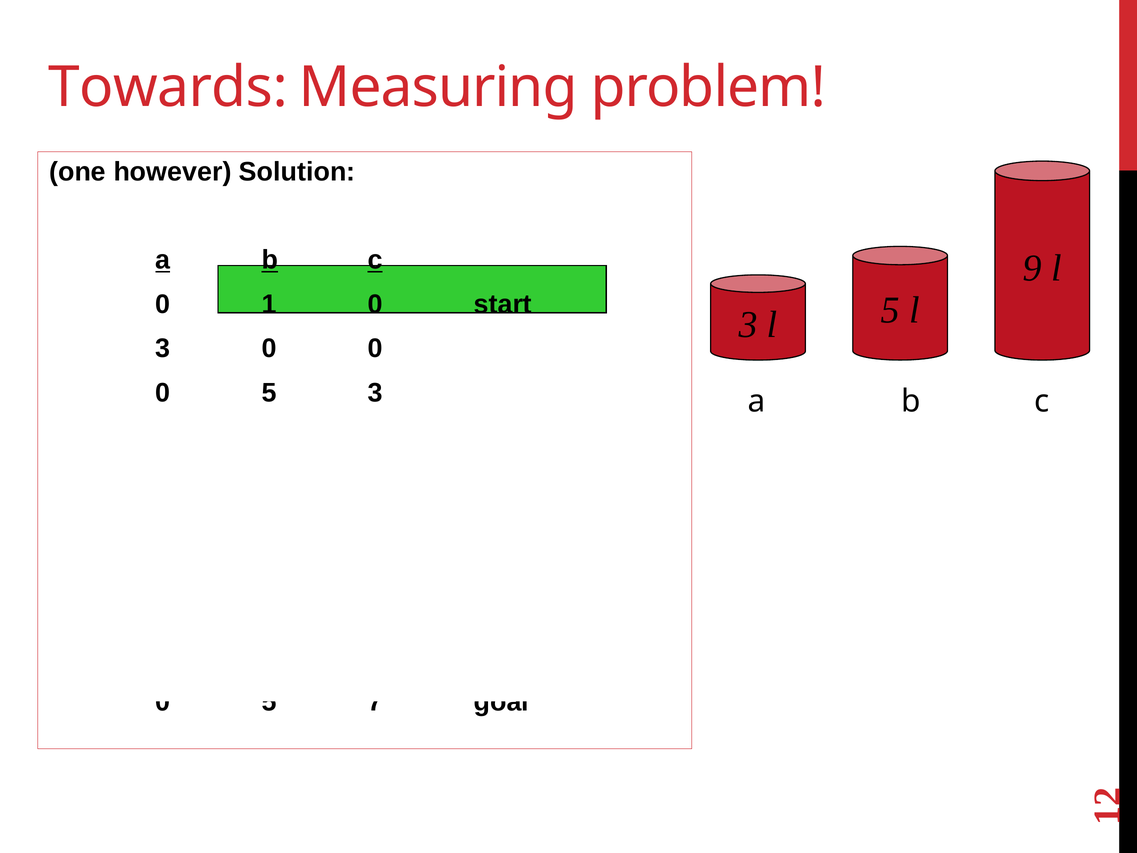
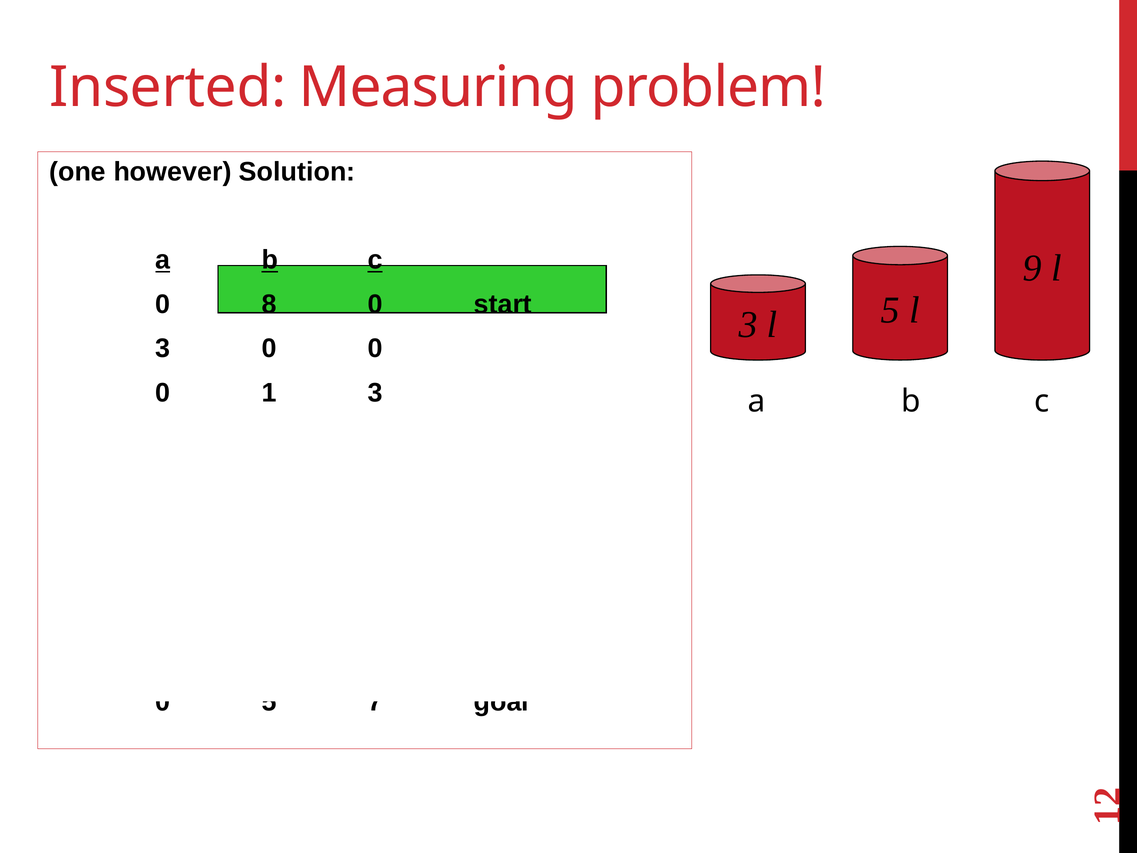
Towards: Towards -> Inserted
0 1: 1 -> 8
5 at (269, 393): 5 -> 1
